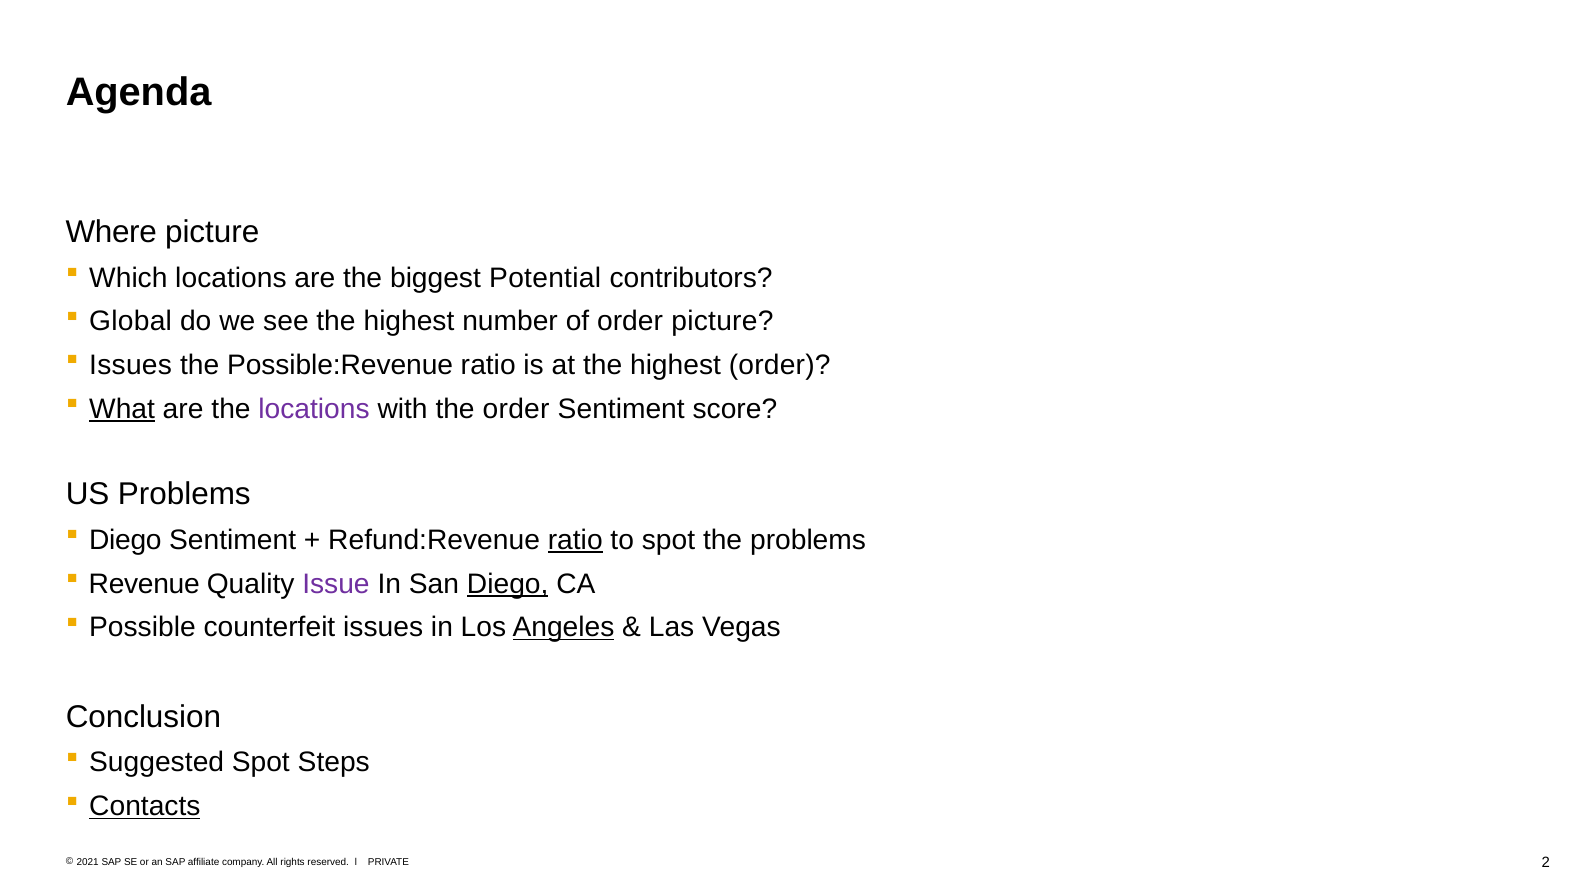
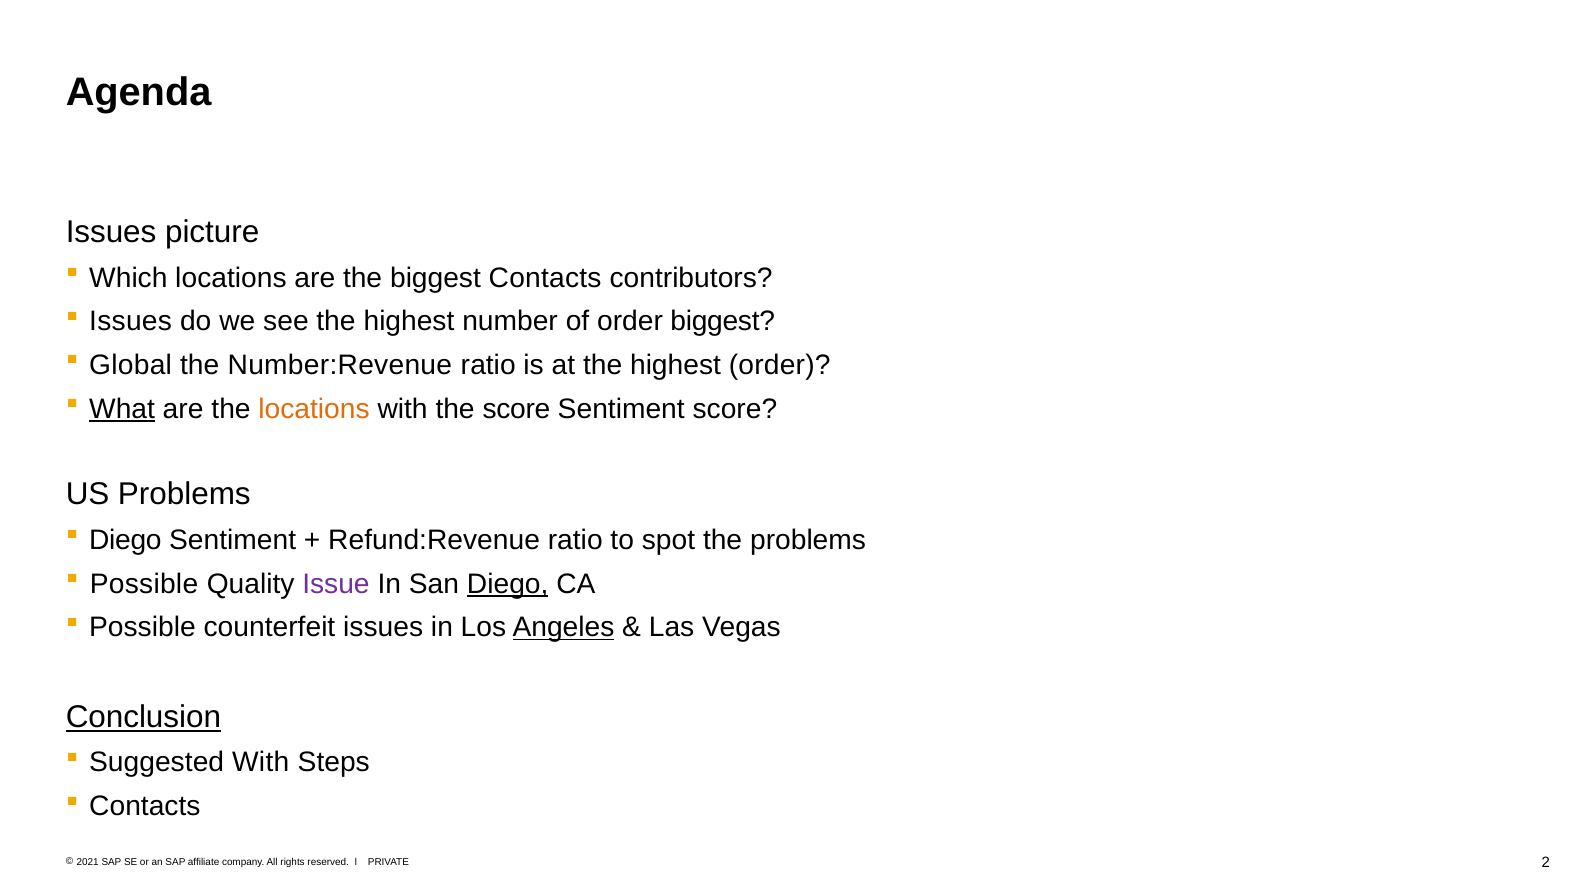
Where at (111, 232): Where -> Issues
biggest Potential: Potential -> Contacts
Global at (131, 322): Global -> Issues
order picture: picture -> biggest
Issues at (131, 365): Issues -> Global
Possible:Revenue: Possible:Revenue -> Number:Revenue
locations at (314, 409) colour: purple -> orange
the order: order -> score
ratio at (575, 540) underline: present -> none
Revenue at (144, 584): Revenue -> Possible
Conclusion underline: none -> present
Suggested Spot: Spot -> With
Contacts at (145, 807) underline: present -> none
